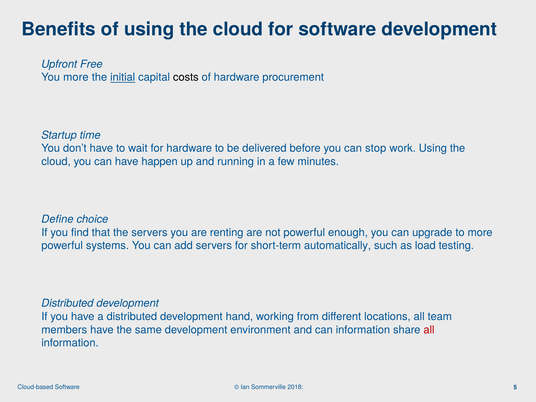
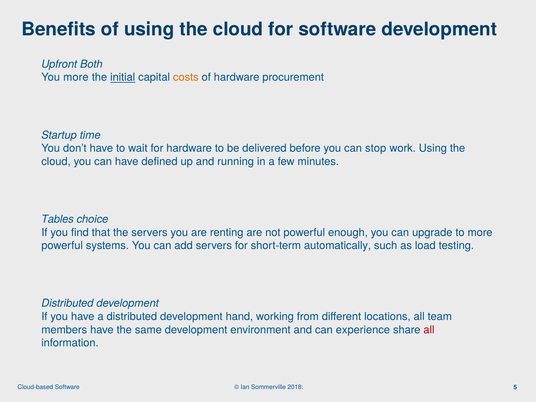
Free: Free -> Both
costs colour: black -> orange
happen: happen -> defined
Define: Define -> Tables
can information: information -> experience
